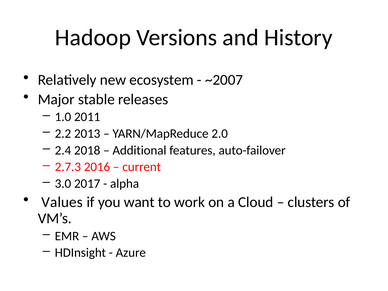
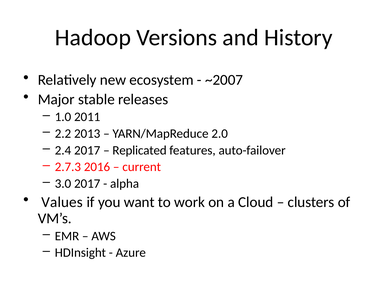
2.4 2018: 2018 -> 2017
Additional: Additional -> Replicated
